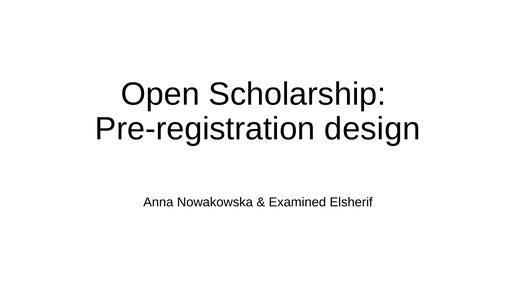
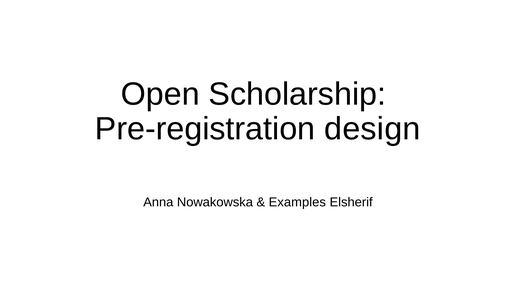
Examined: Examined -> Examples
